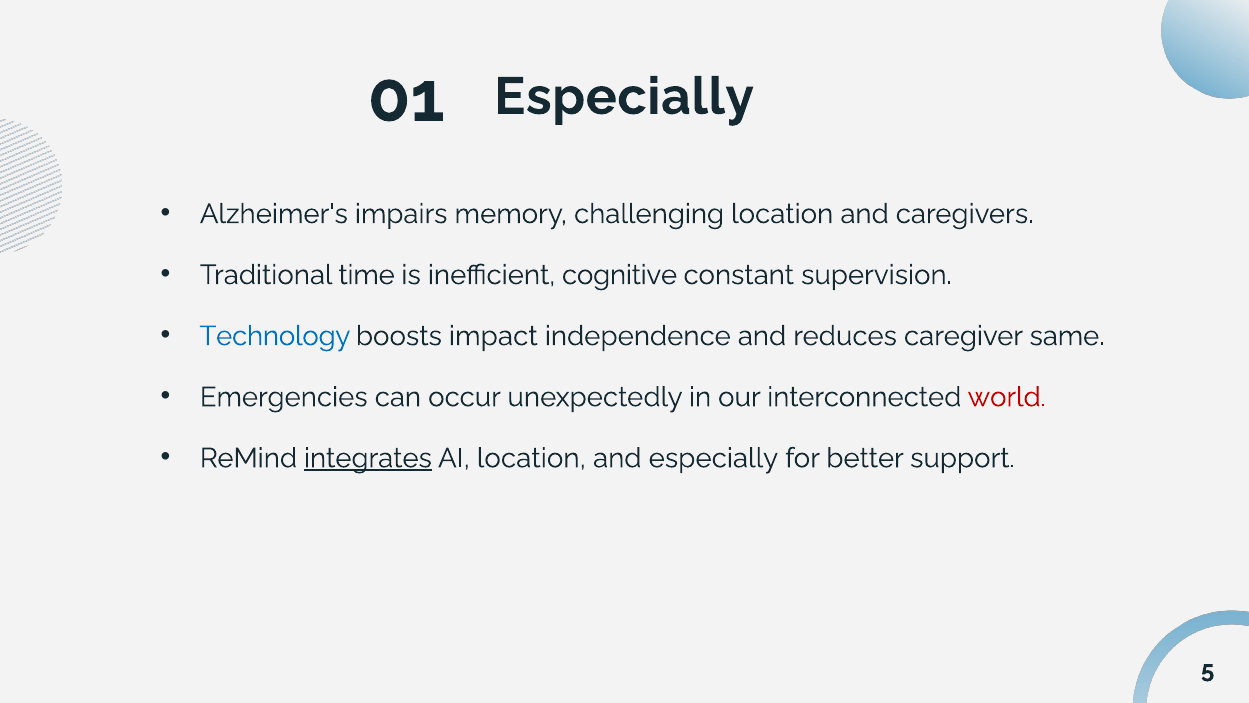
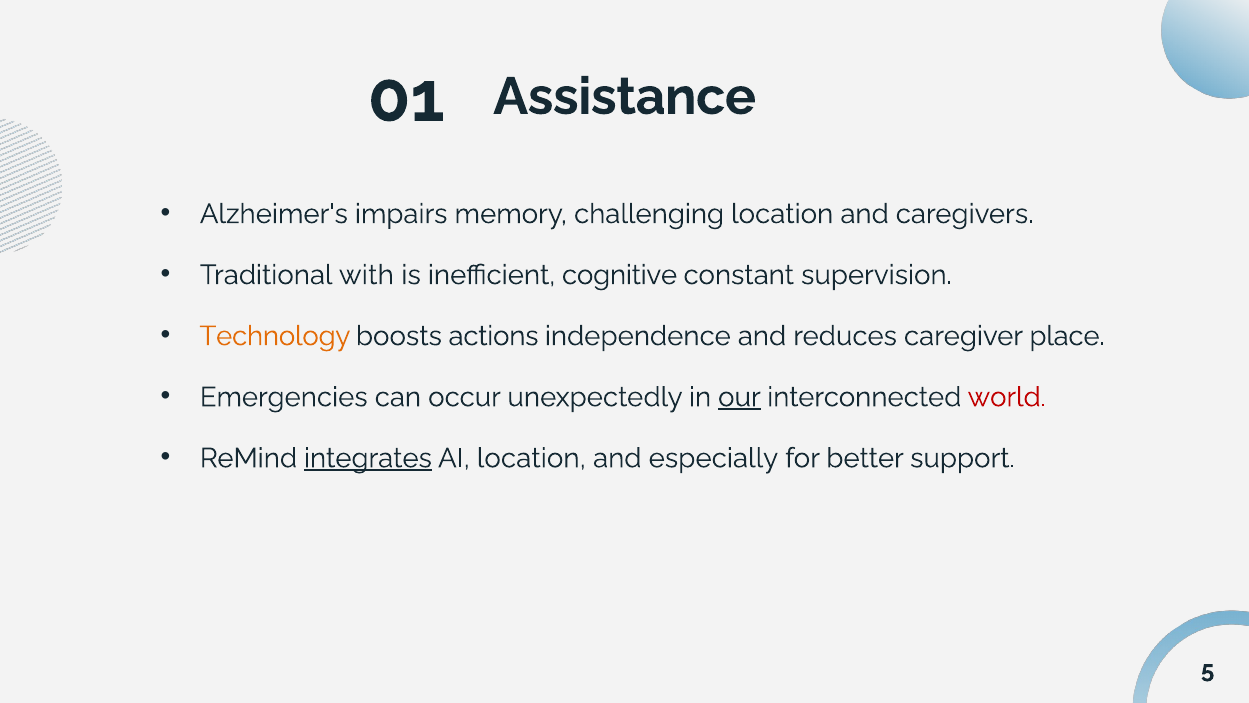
Especially at (624, 97): Especially -> Assistance
time: time -> with
Technology colour: blue -> orange
impact: impact -> actions
same: same -> place
our underline: none -> present
